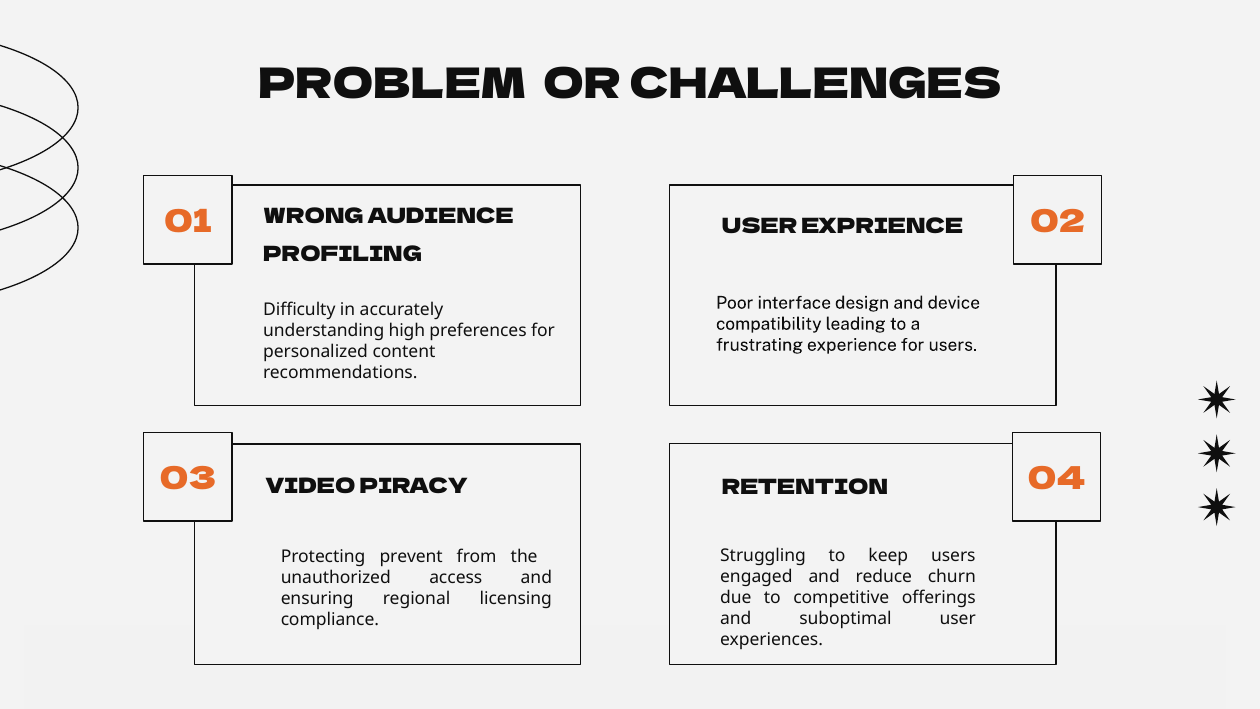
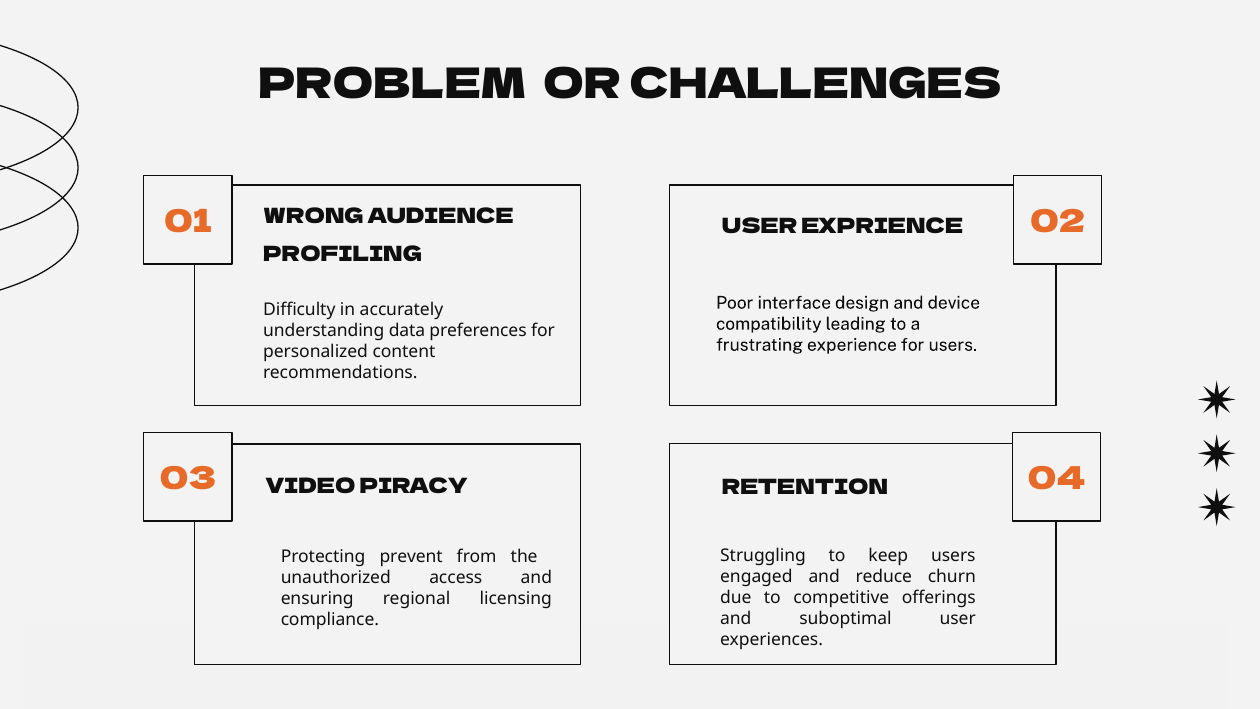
high: high -> data
